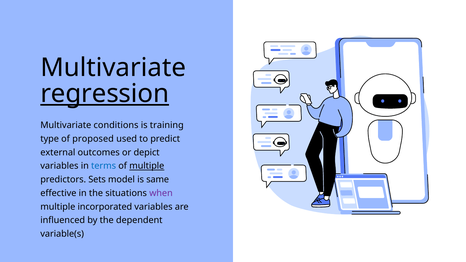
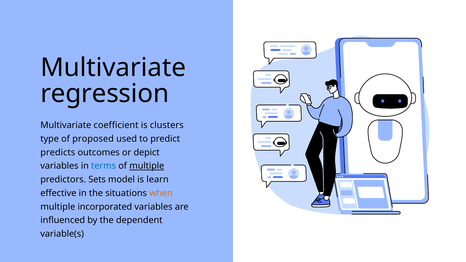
regression underline: present -> none
conditions: conditions -> coefficient
training: training -> clusters
external: external -> predicts
same: same -> learn
when colour: purple -> orange
